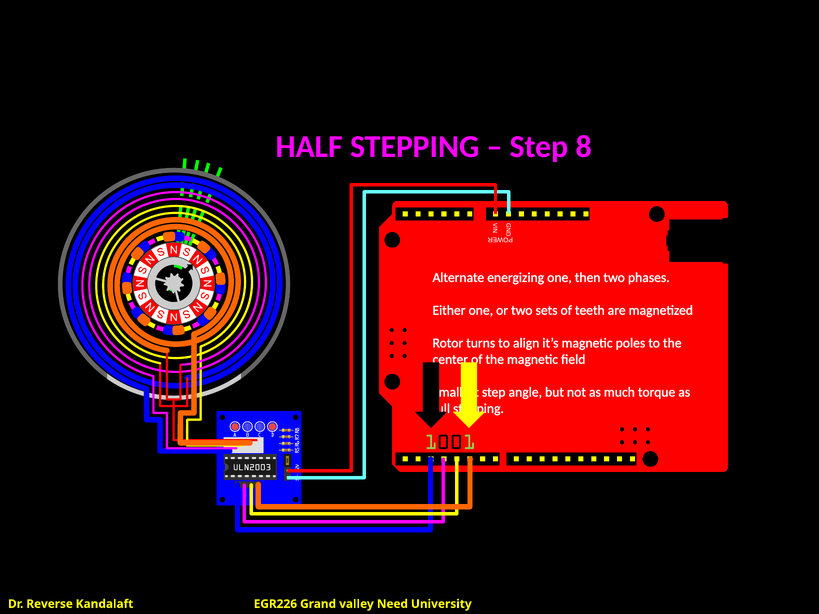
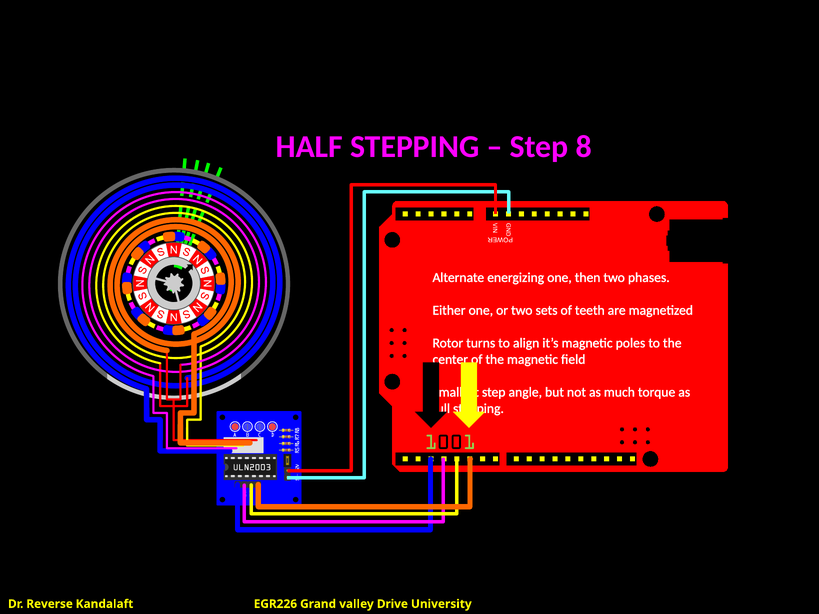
Need: Need -> Drive
